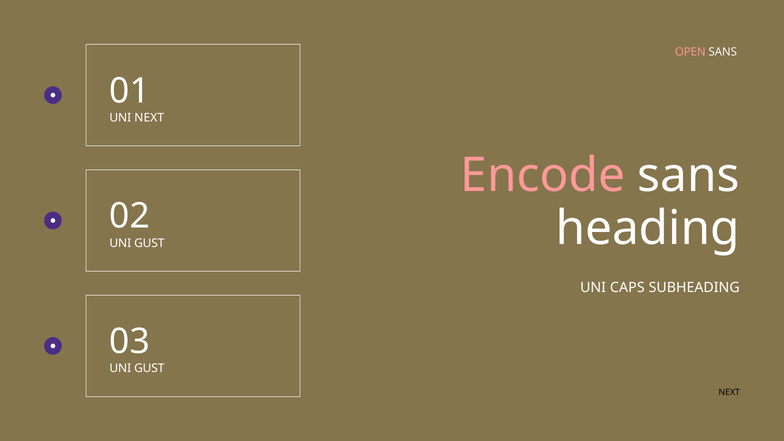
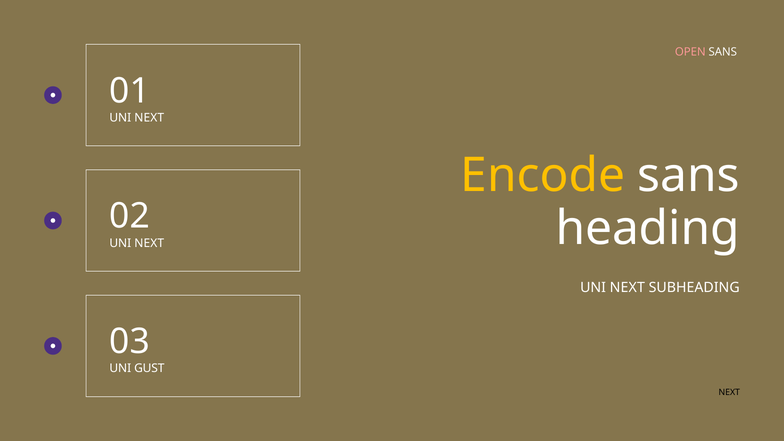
Encode colour: pink -> yellow
GUST at (149, 243): GUST -> NEXT
CAPS at (627, 288): CAPS -> NEXT
